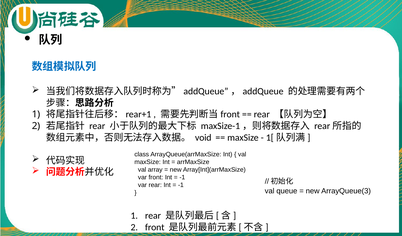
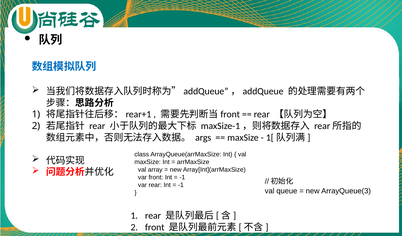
void: void -> args
